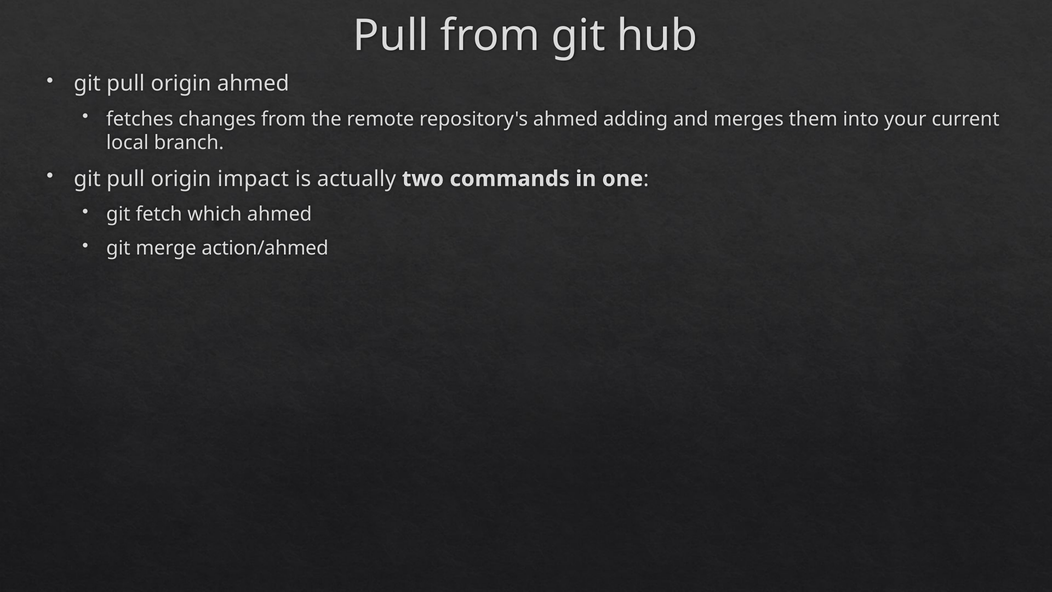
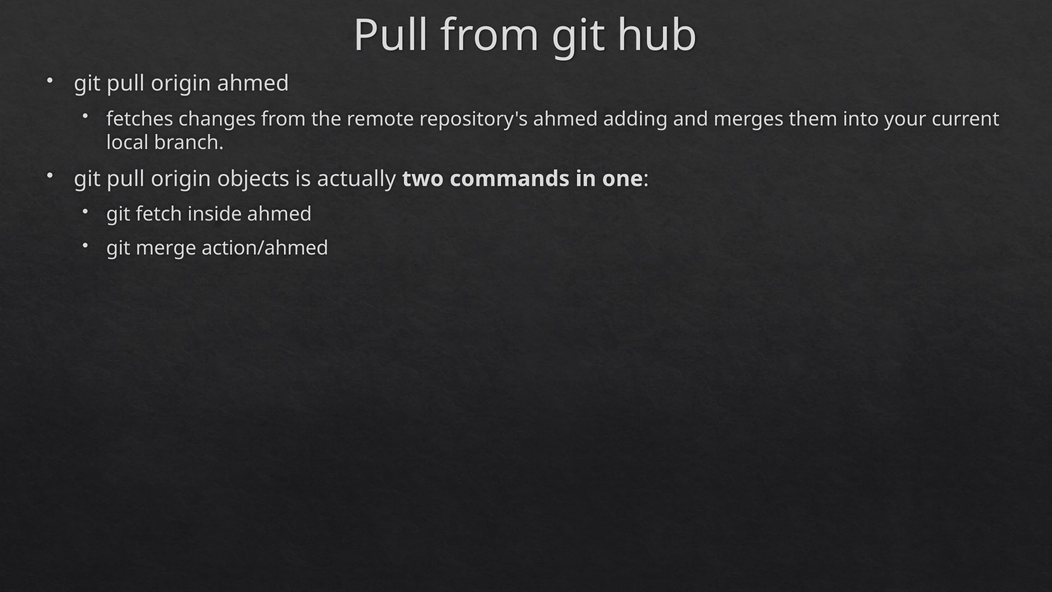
impact: impact -> objects
which: which -> inside
